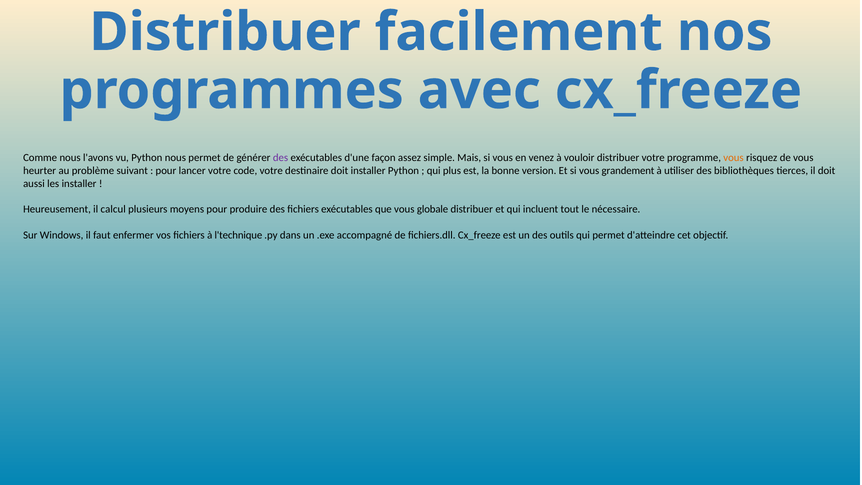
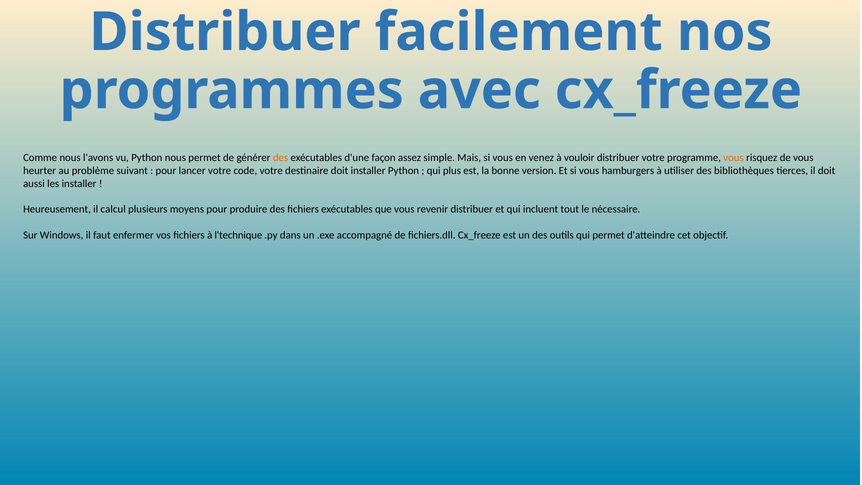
des at (281, 158) colour: purple -> orange
grandement: grandement -> hamburgers
globale: globale -> revenir
